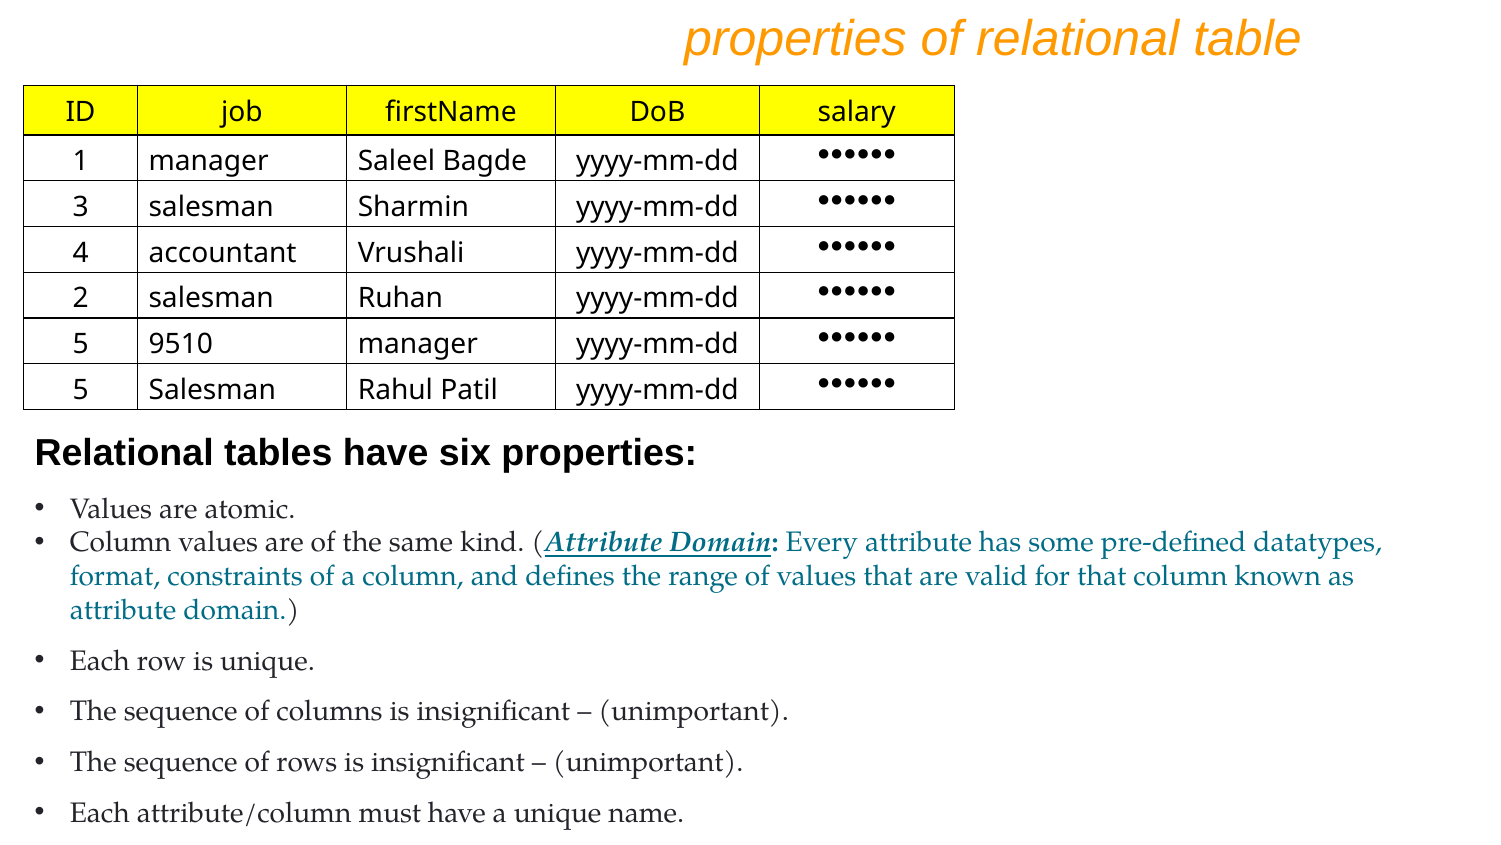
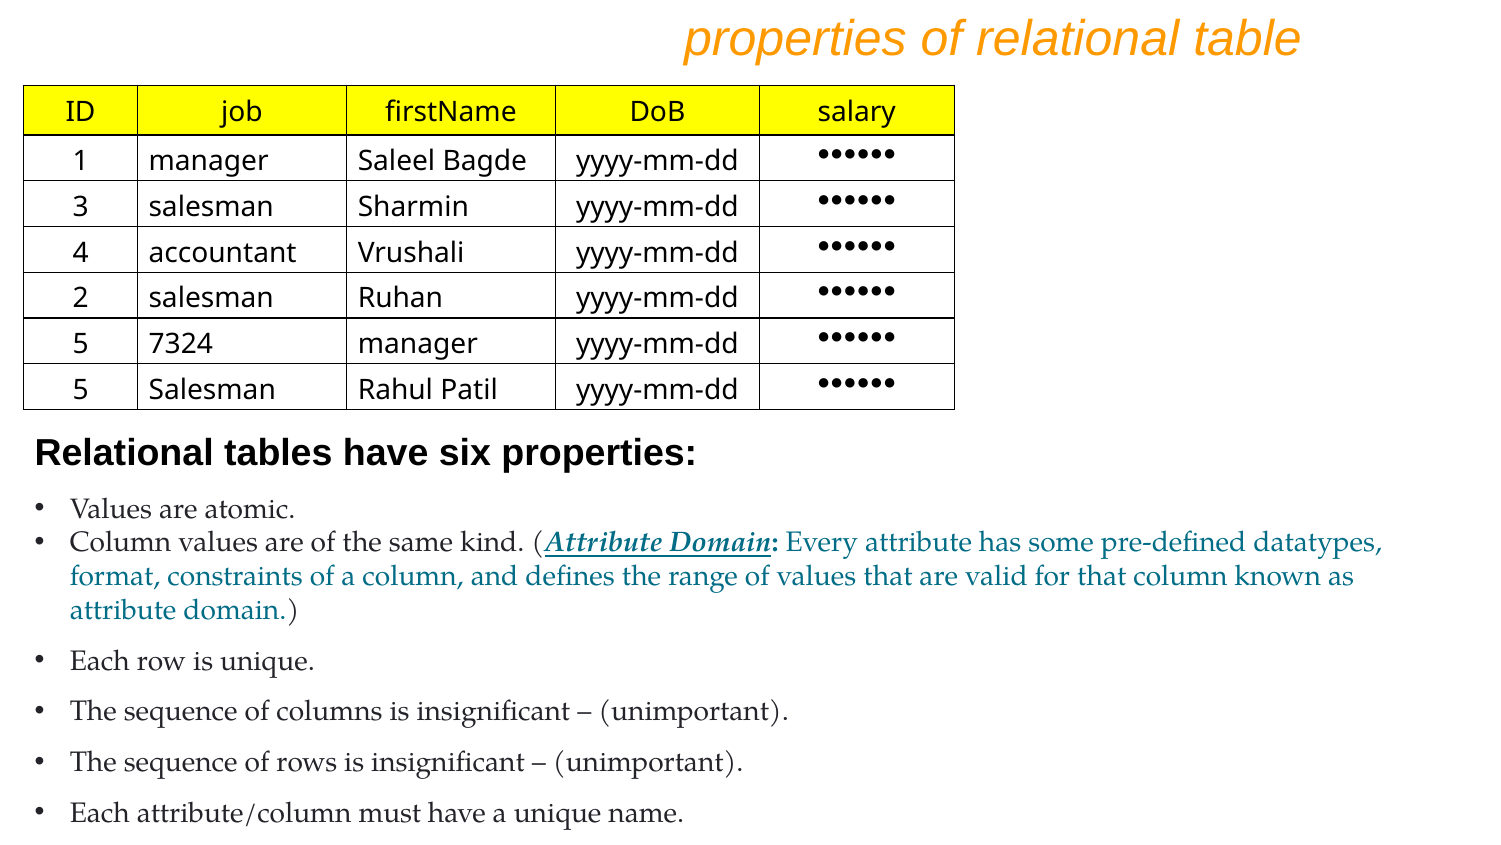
9510: 9510 -> 7324
